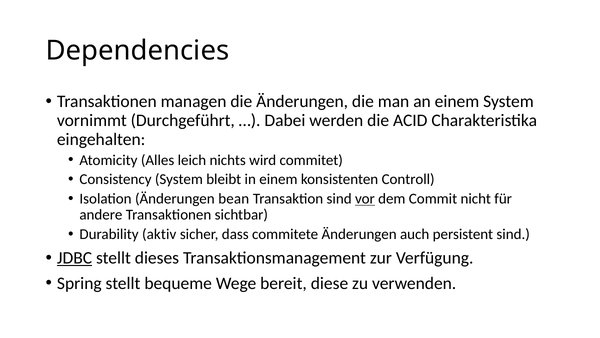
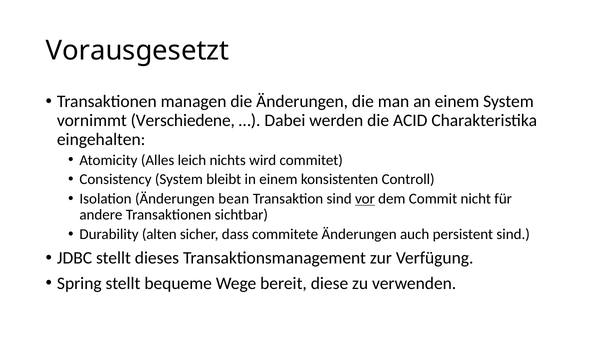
Dependencies: Dependencies -> Vorausgesetzt
Durchgeführt: Durchgeführt -> Verschiedene
aktiv: aktiv -> alten
JDBC underline: present -> none
